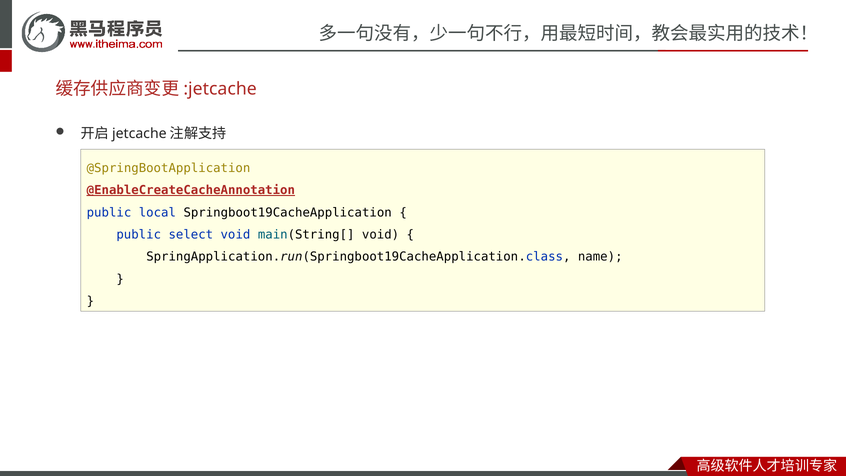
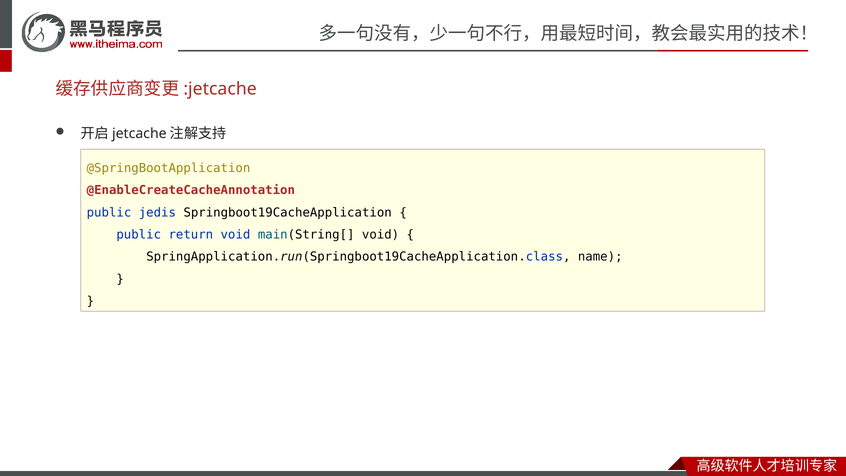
@EnableCreateCacheAnnotation underline: present -> none
local: local -> jedis
select: select -> return
